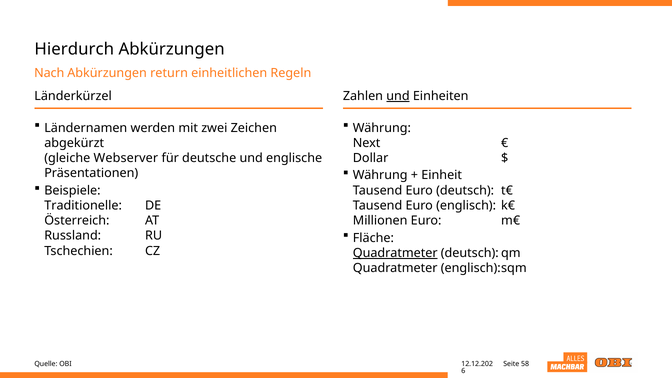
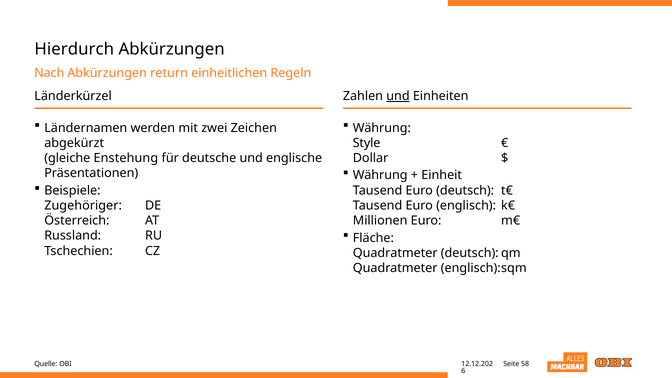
Next: Next -> Style
Webserver: Webserver -> Enstehung
Traditionelle: Traditionelle -> Zugehöriger
Quadratmeter at (395, 253) underline: present -> none
